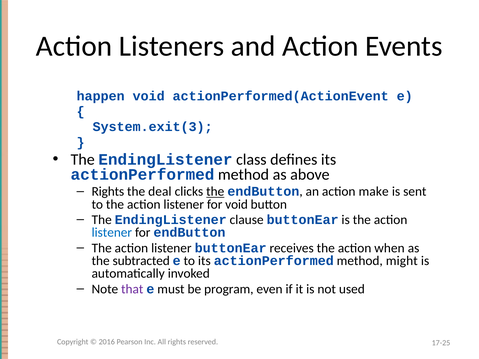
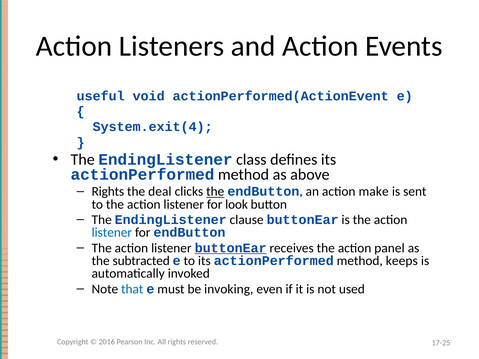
happen: happen -> useful
System.exit(3: System.exit(3 -> System.exit(4
for void: void -> look
buttonEar at (231, 248) underline: none -> present
when: when -> panel
might: might -> keeps
that colour: purple -> blue
program: program -> invoking
